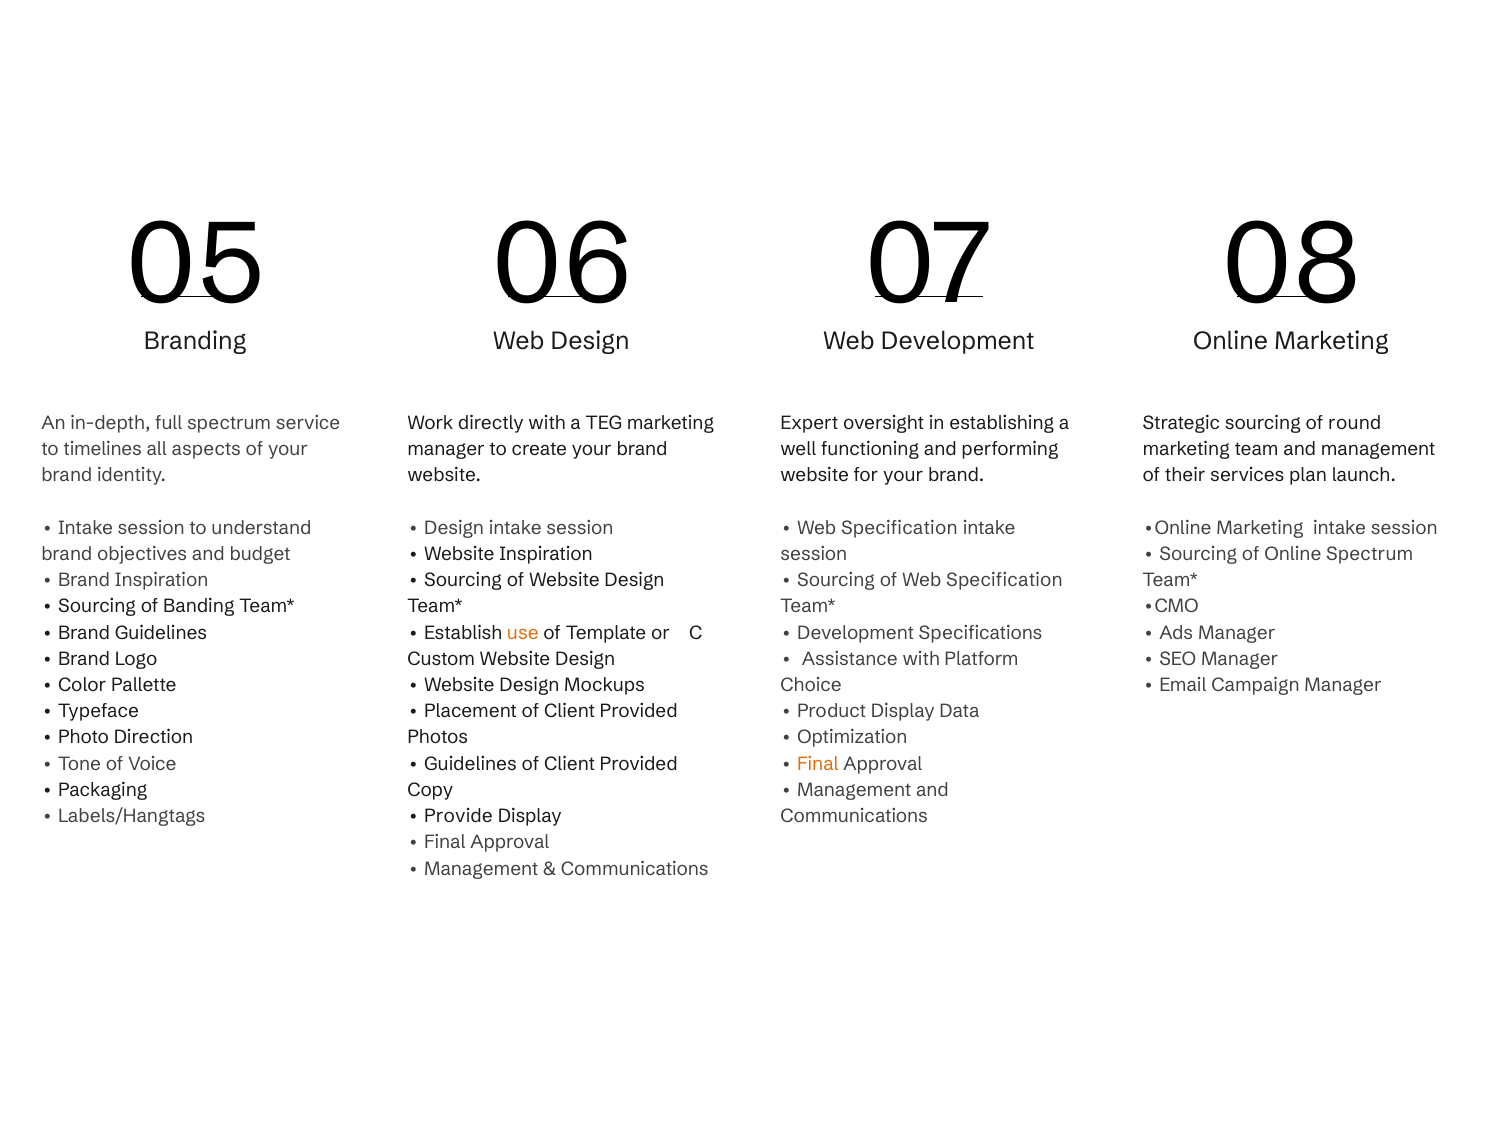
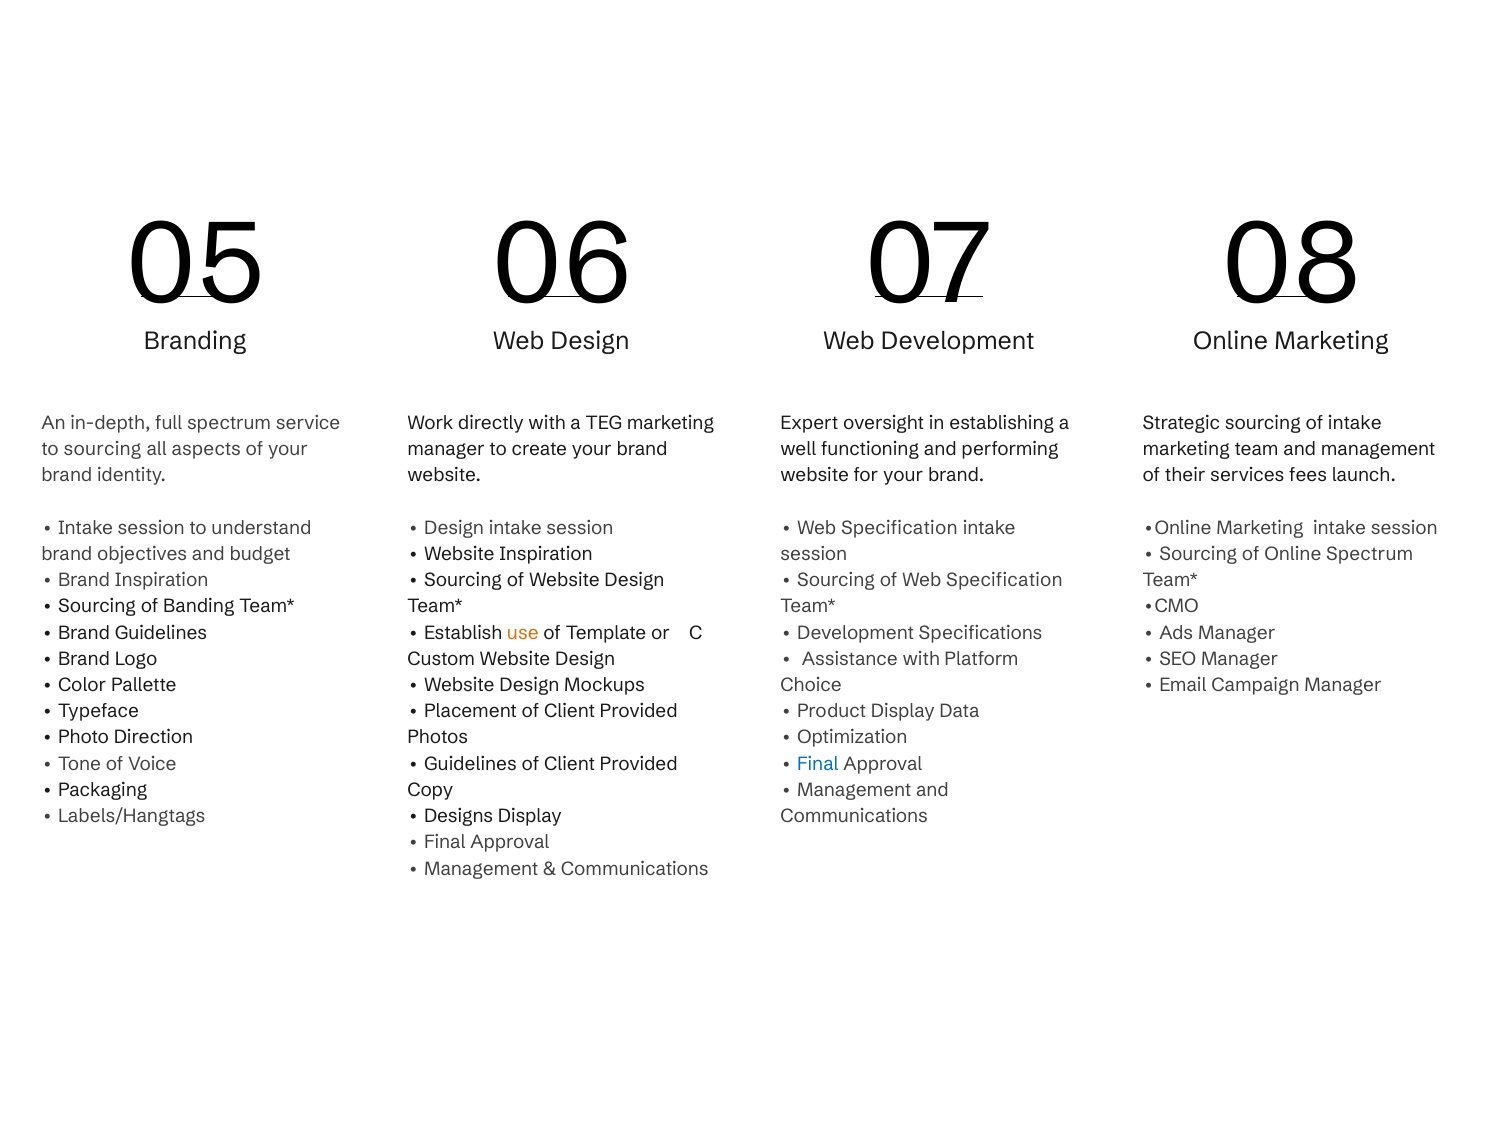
of round: round -> intake
to timelines: timelines -> sourcing
plan: plan -> fees
Final at (818, 764) colour: orange -> blue
Provide: Provide -> Designs
